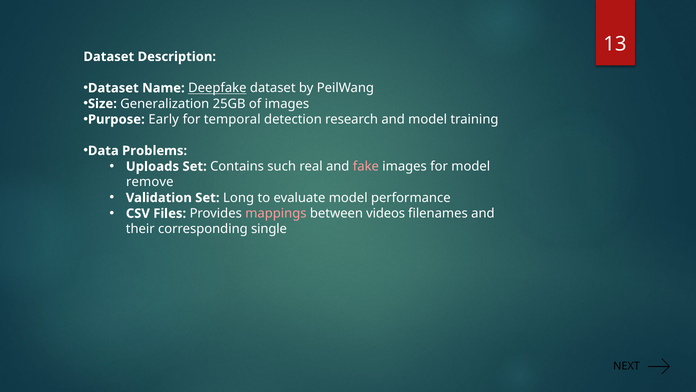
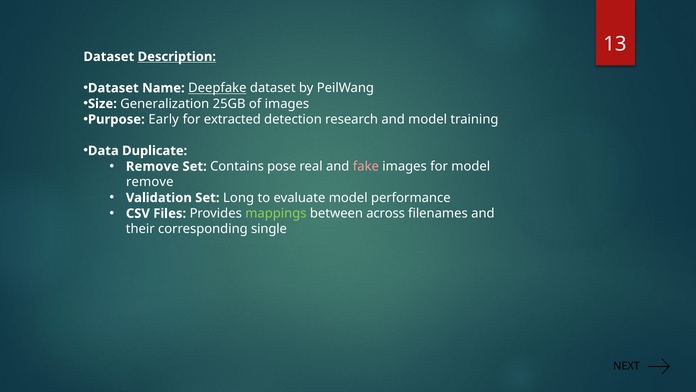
Description underline: none -> present
temporal: temporal -> extracted
Problems: Problems -> Duplicate
Uploads at (152, 166): Uploads -> Remove
such: such -> pose
mappings colour: pink -> light green
videos: videos -> across
